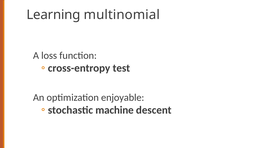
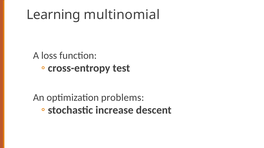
enjoyable: enjoyable -> problems
machine: machine -> increase
